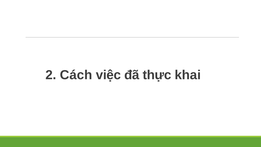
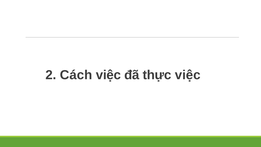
thực khai: khai -> việc
